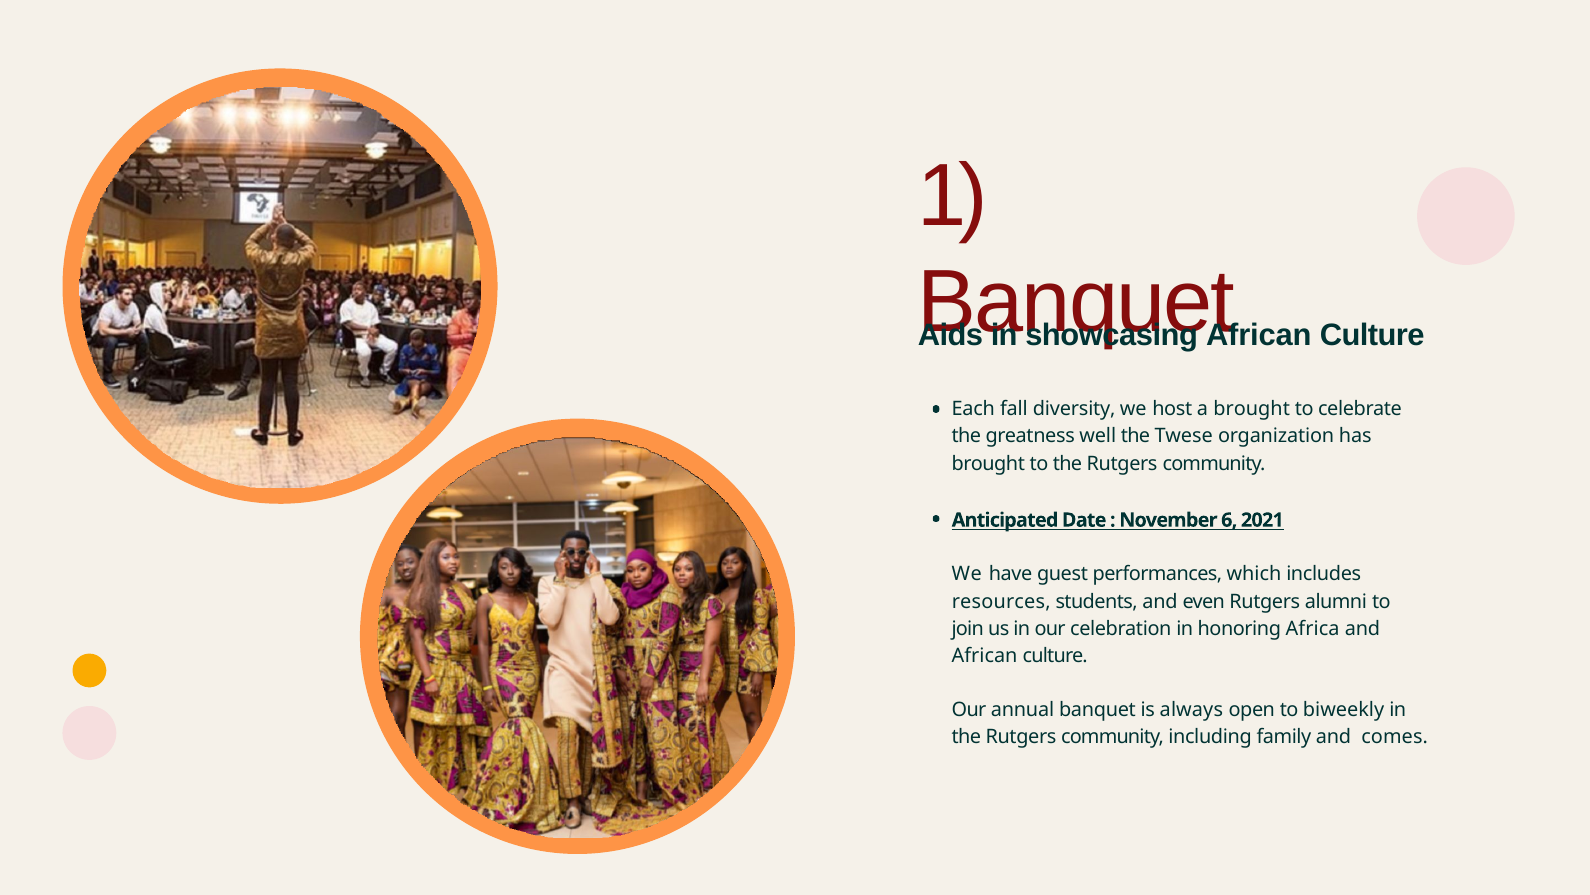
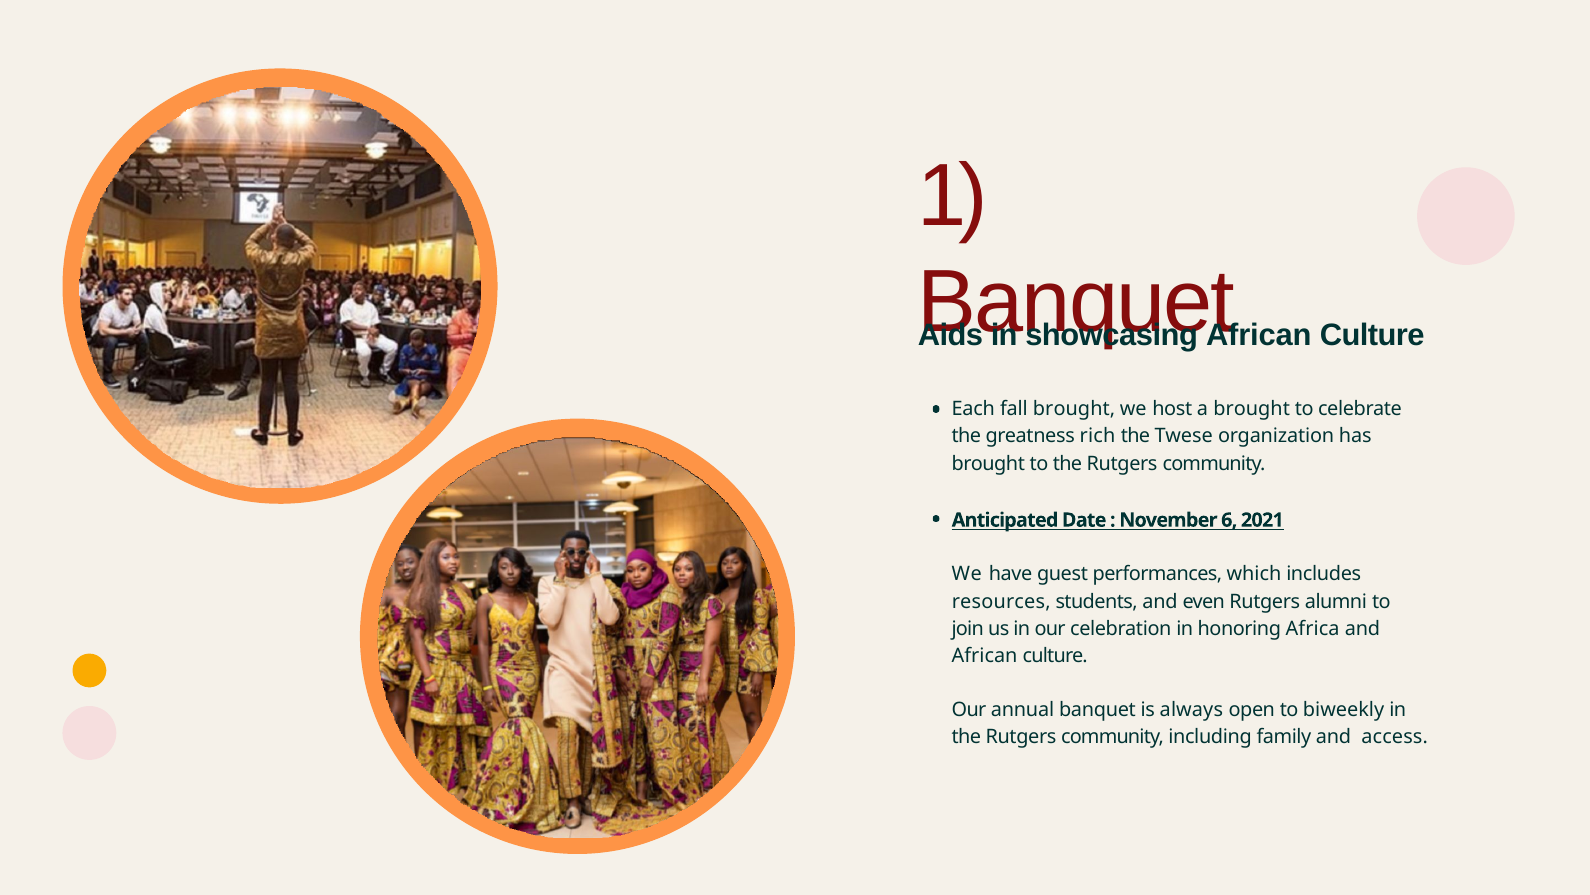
fall diversity: diversity -> brought
well: well -> rich
comes: comes -> access
